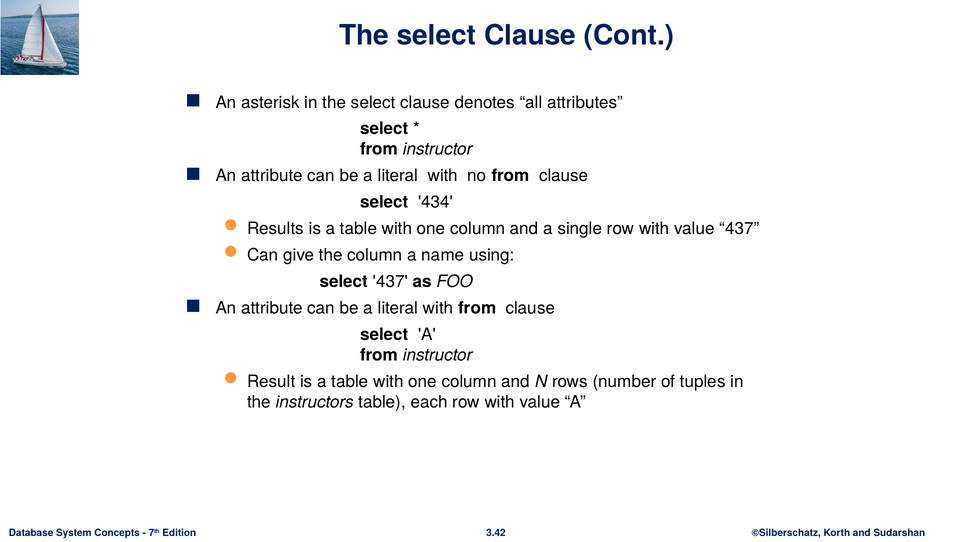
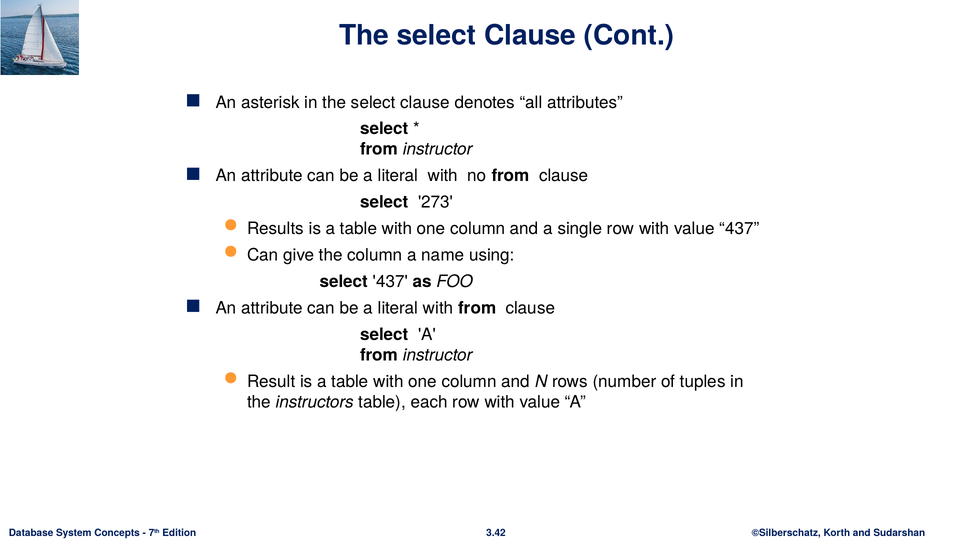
434: 434 -> 273
